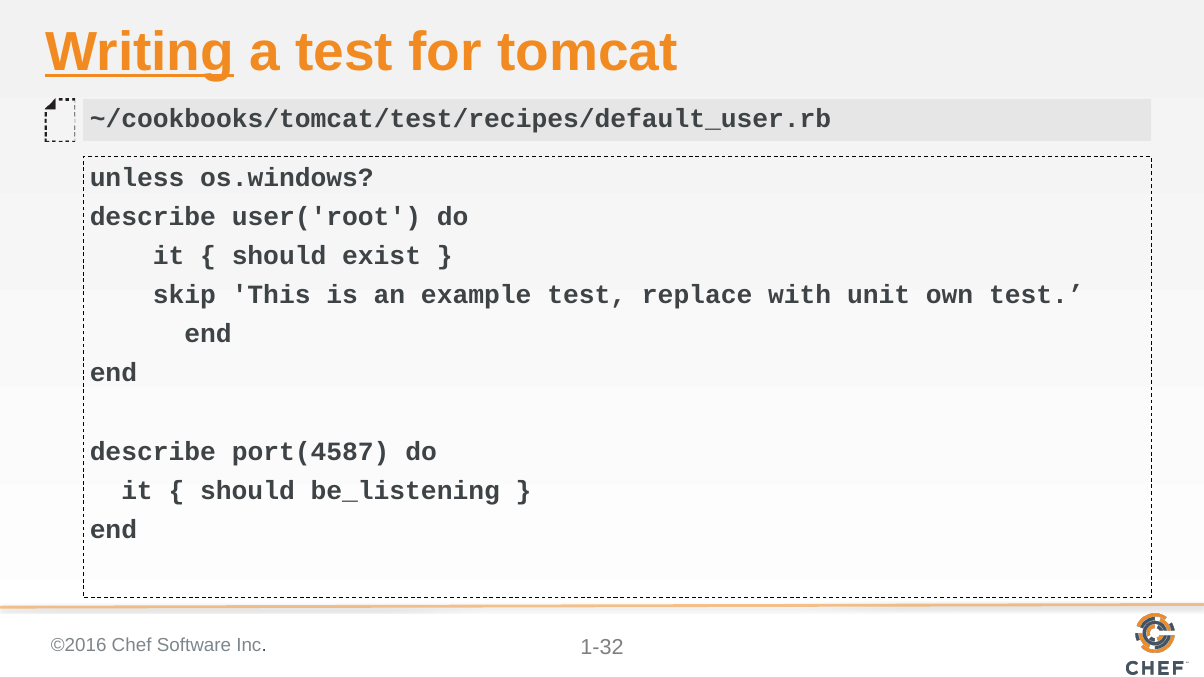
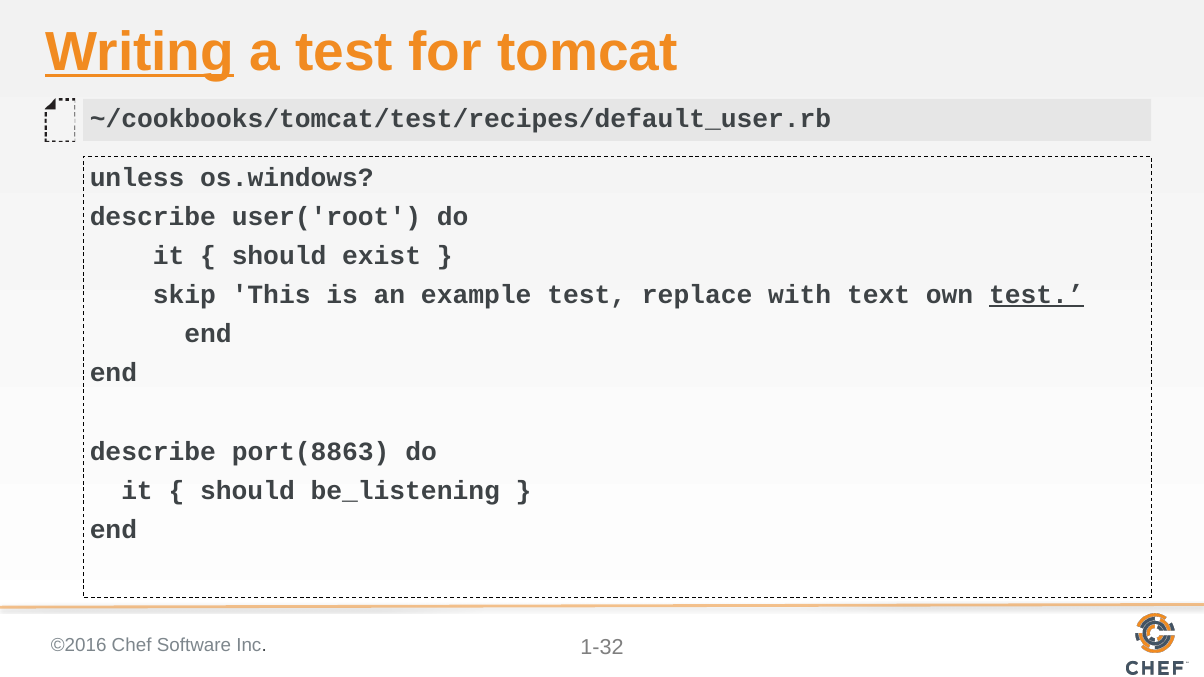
unit: unit -> text
test at (1036, 295) underline: none -> present
port(4587: port(4587 -> port(8863
